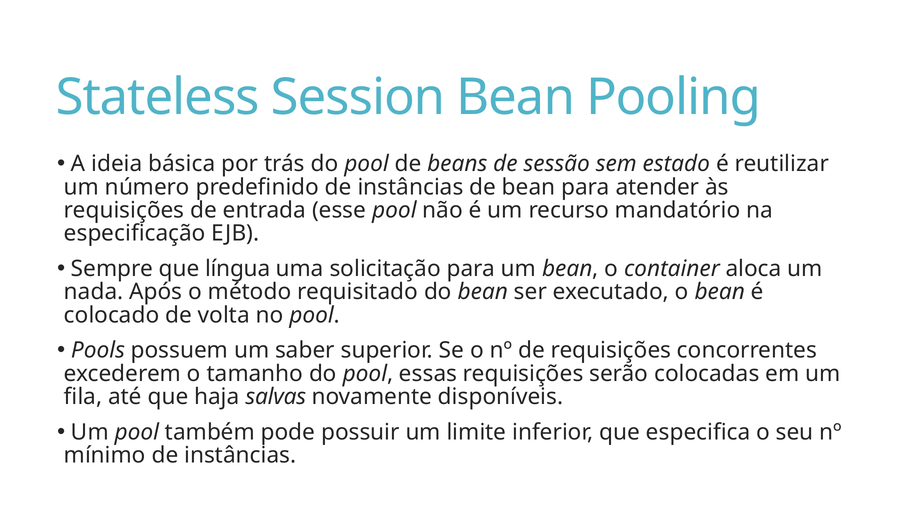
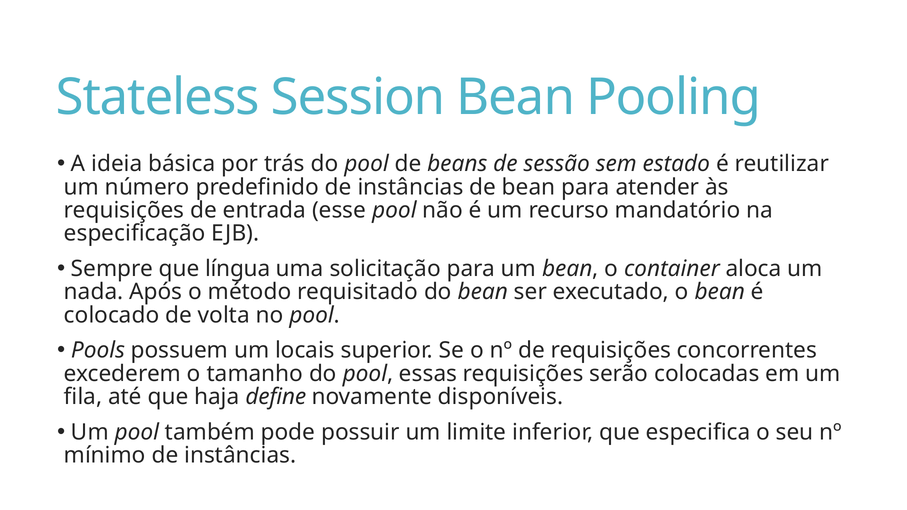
saber: saber -> locais
salvas: salvas -> define
